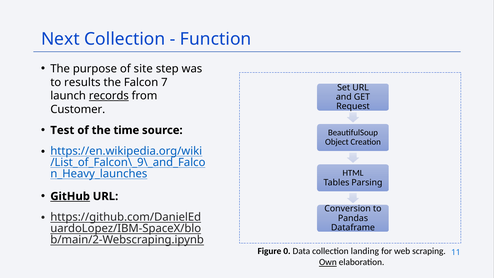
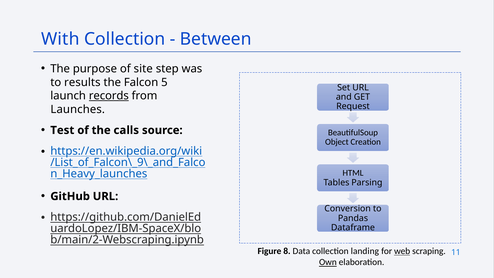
Next: Next -> With
Function: Function -> Between
7: 7 -> 5
Customer: Customer -> Launches
time: time -> calls
GitHub underline: present -> none
0: 0 -> 8
web underline: none -> present
